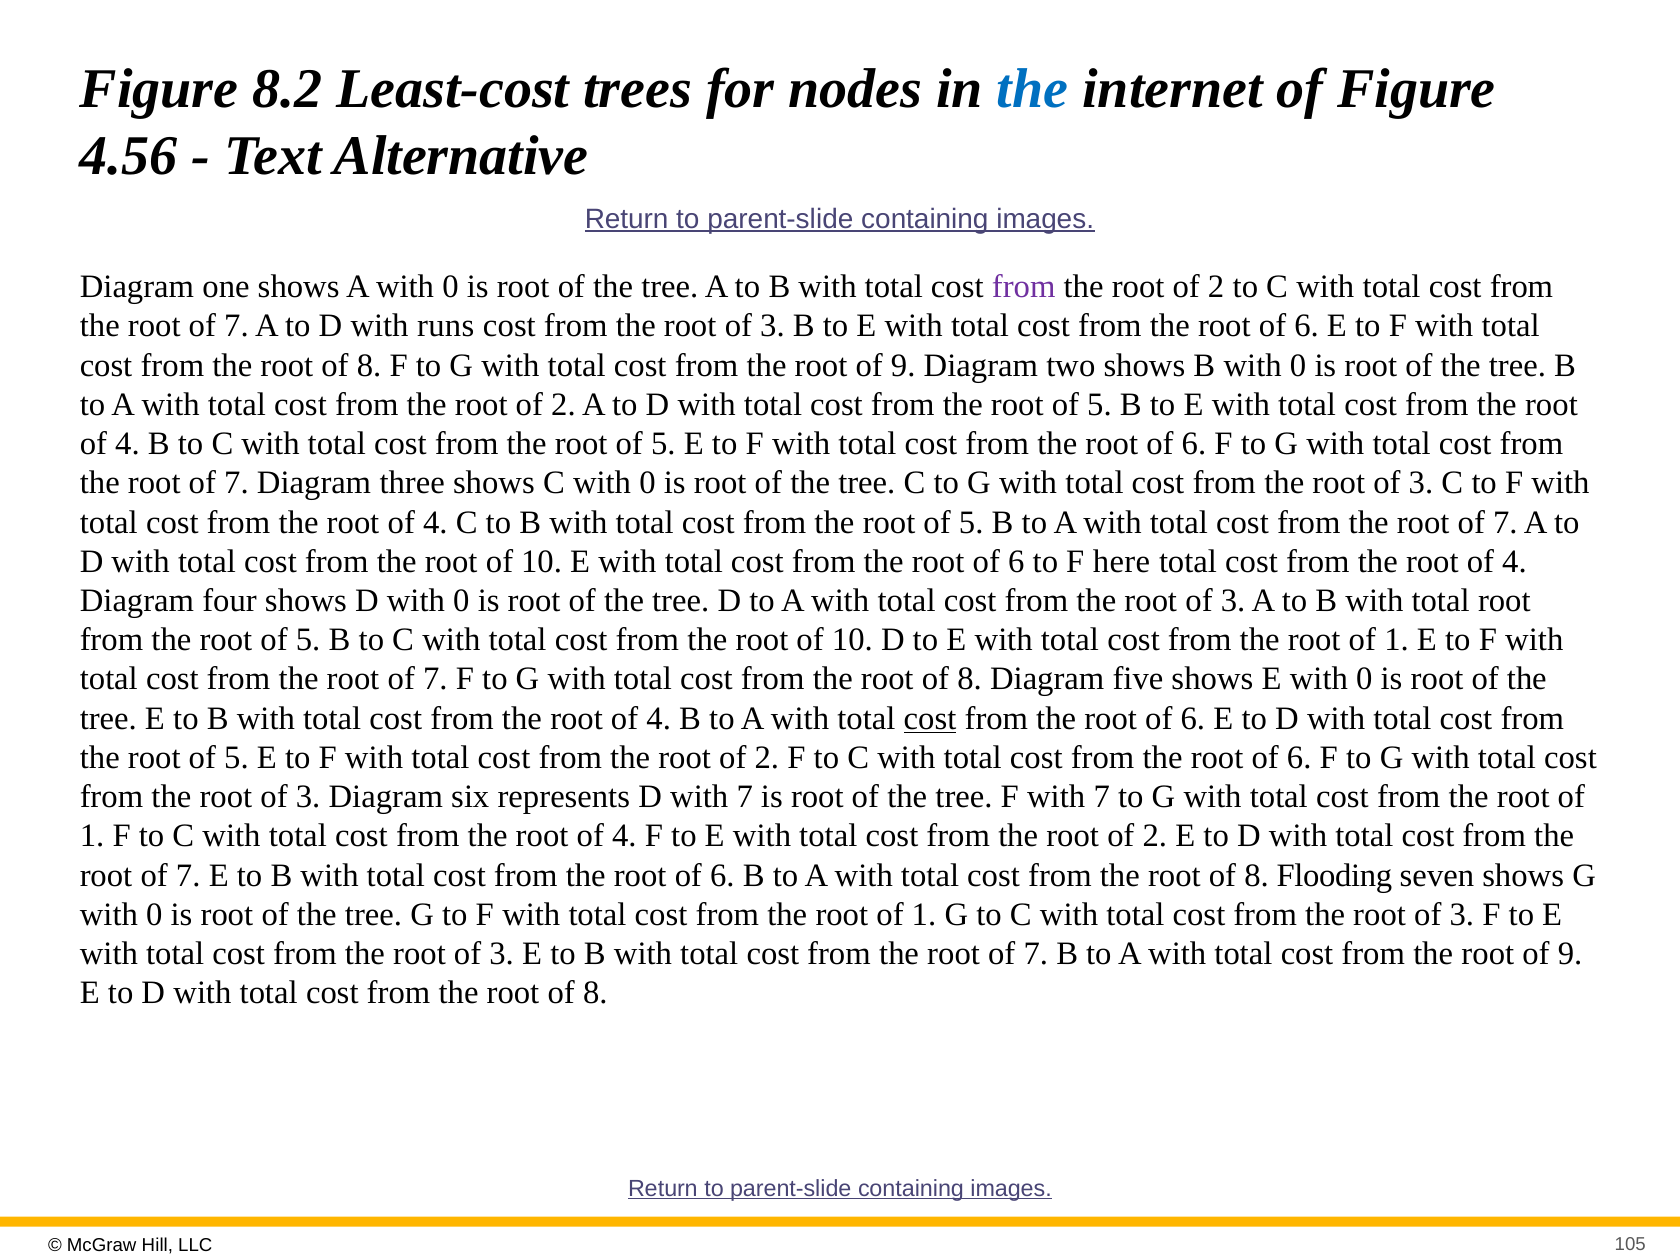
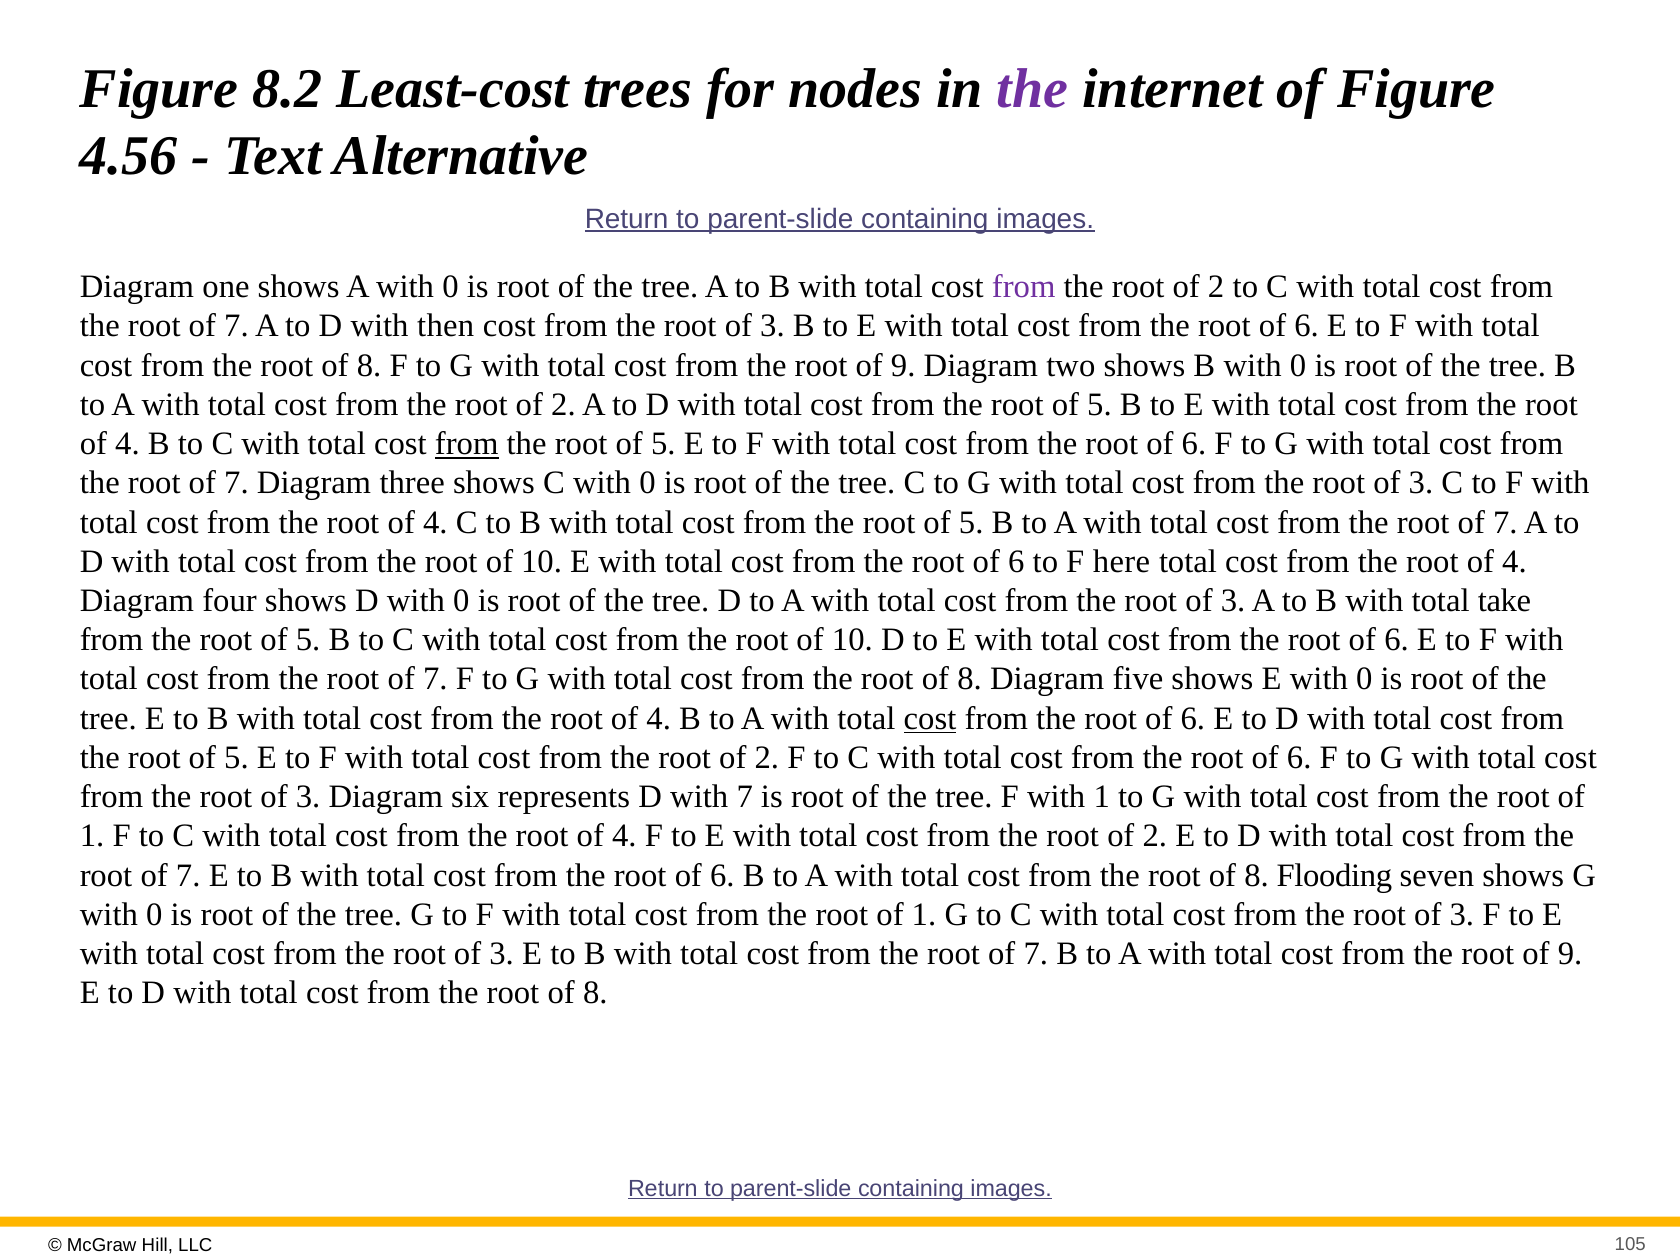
the at (1033, 89) colour: blue -> purple
runs: runs -> then
from at (467, 444) underline: none -> present
total root: root -> take
1 at (1396, 640): 1 -> 6
F with 7: 7 -> 1
